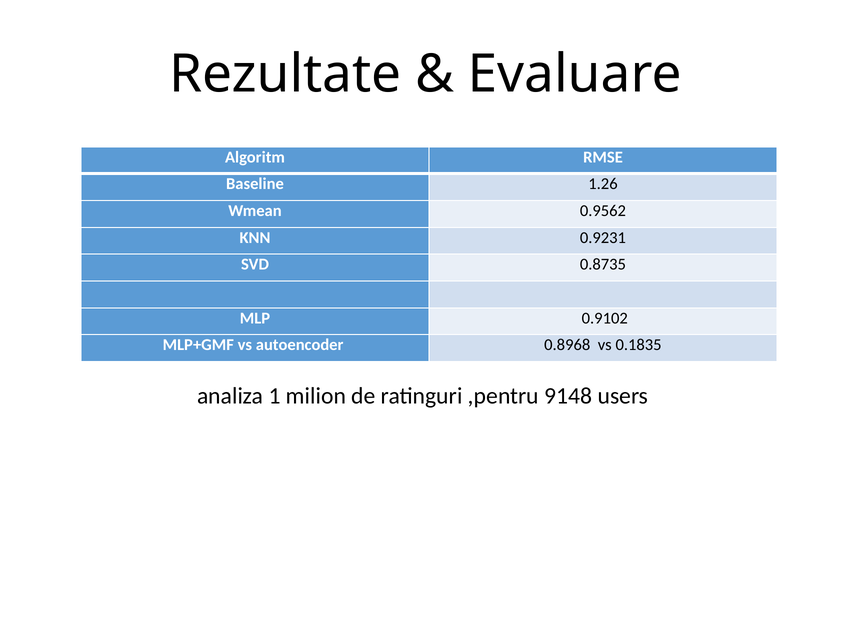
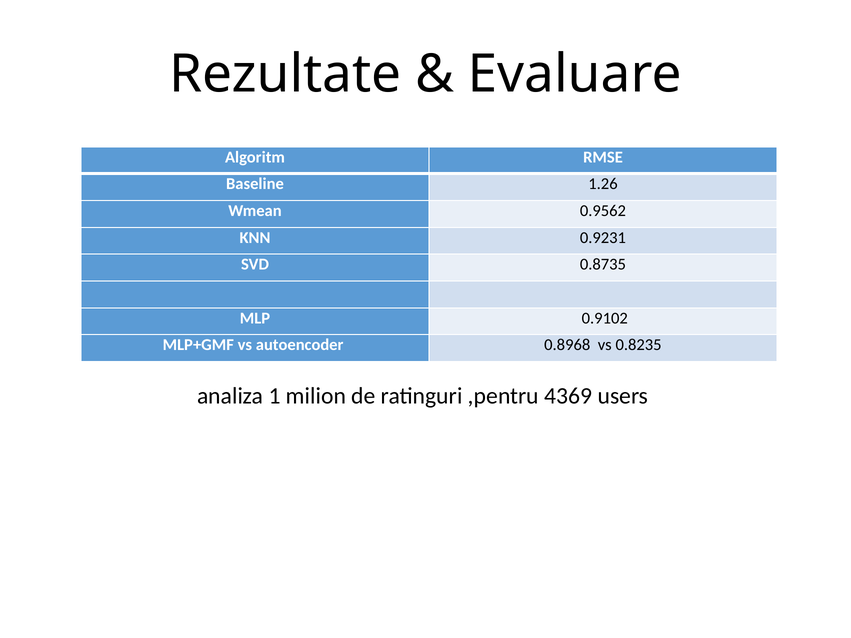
0.1835: 0.1835 -> 0.8235
9148: 9148 -> 4369
